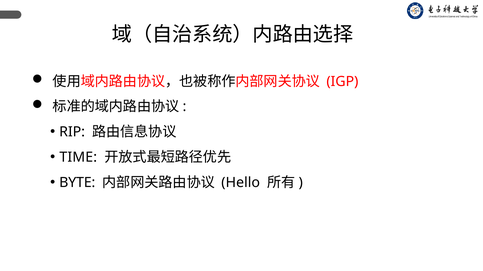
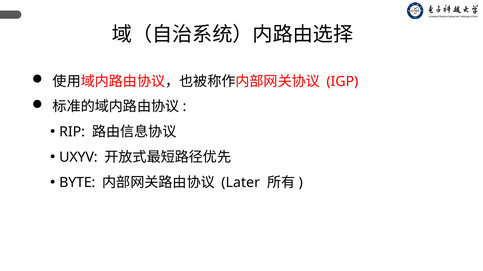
TIME: TIME -> UXYV
Hello: Hello -> Later
